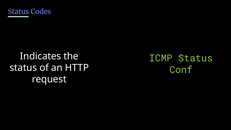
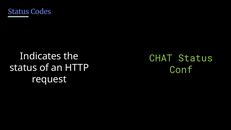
ICMP: ICMP -> CHAT
